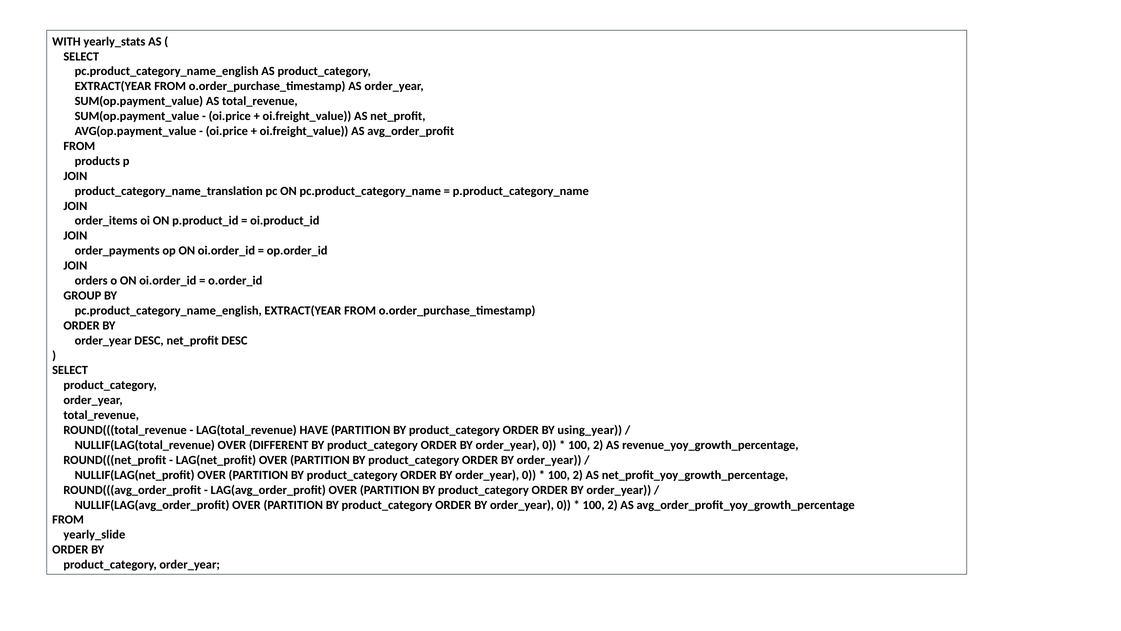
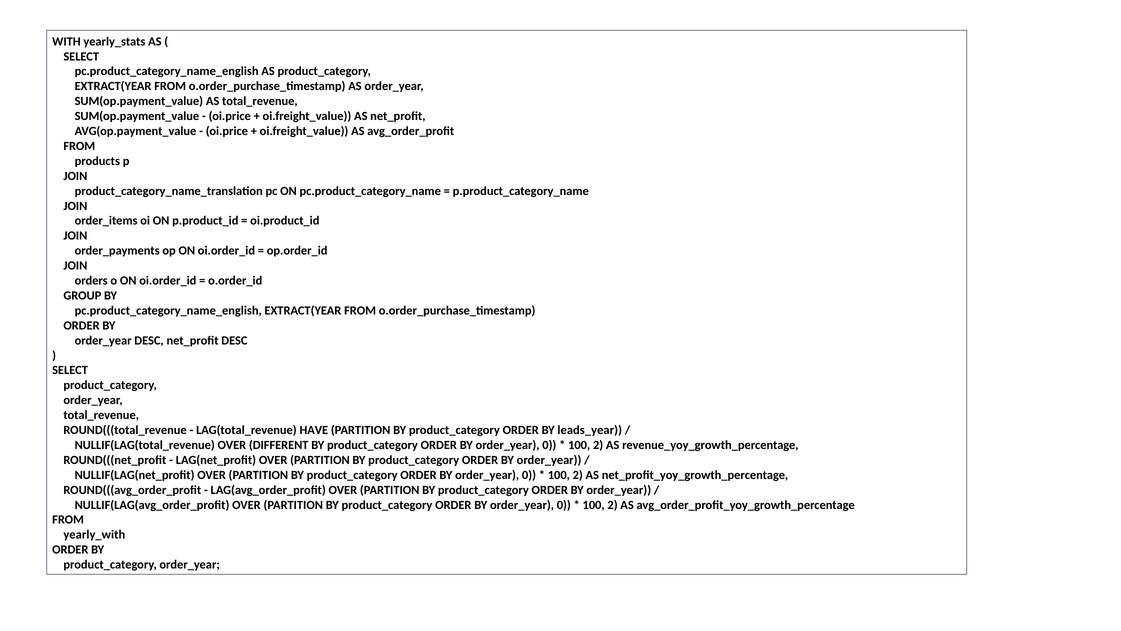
using_year: using_year -> leads_year
yearly_slide: yearly_slide -> yearly_with
